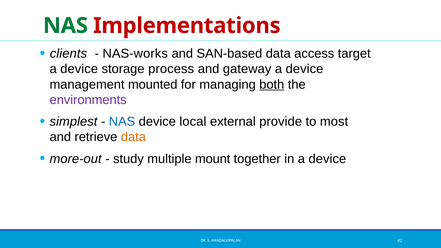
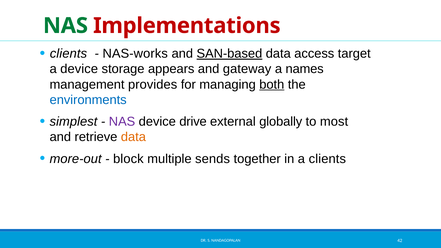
SAN-based underline: none -> present
process: process -> appears
device at (305, 69): device -> names
mounted: mounted -> provides
environments colour: purple -> blue
NAS at (122, 122) colour: blue -> purple
local: local -> drive
provide: provide -> globally
study: study -> block
mount: mount -> sends
in a device: device -> clients
